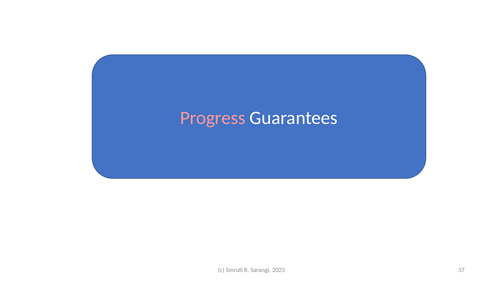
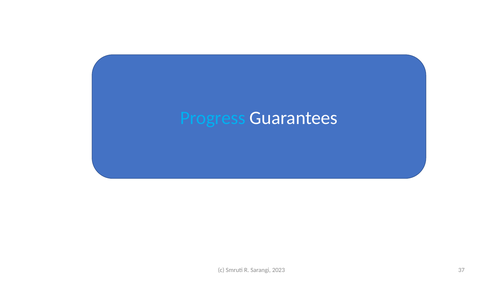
Progress colour: pink -> light blue
